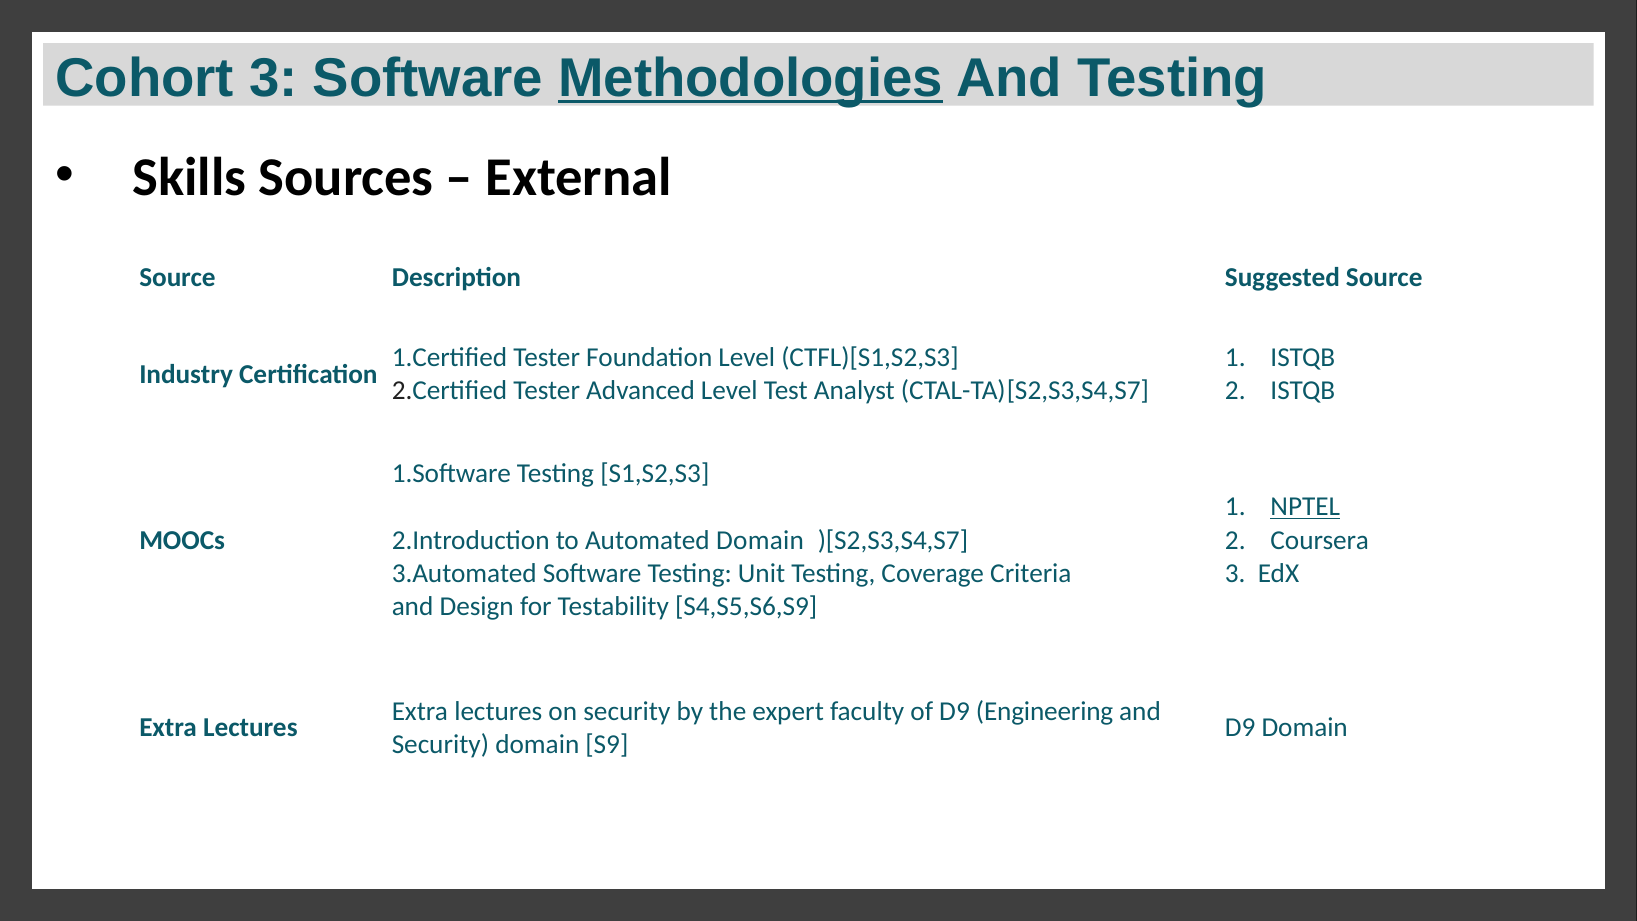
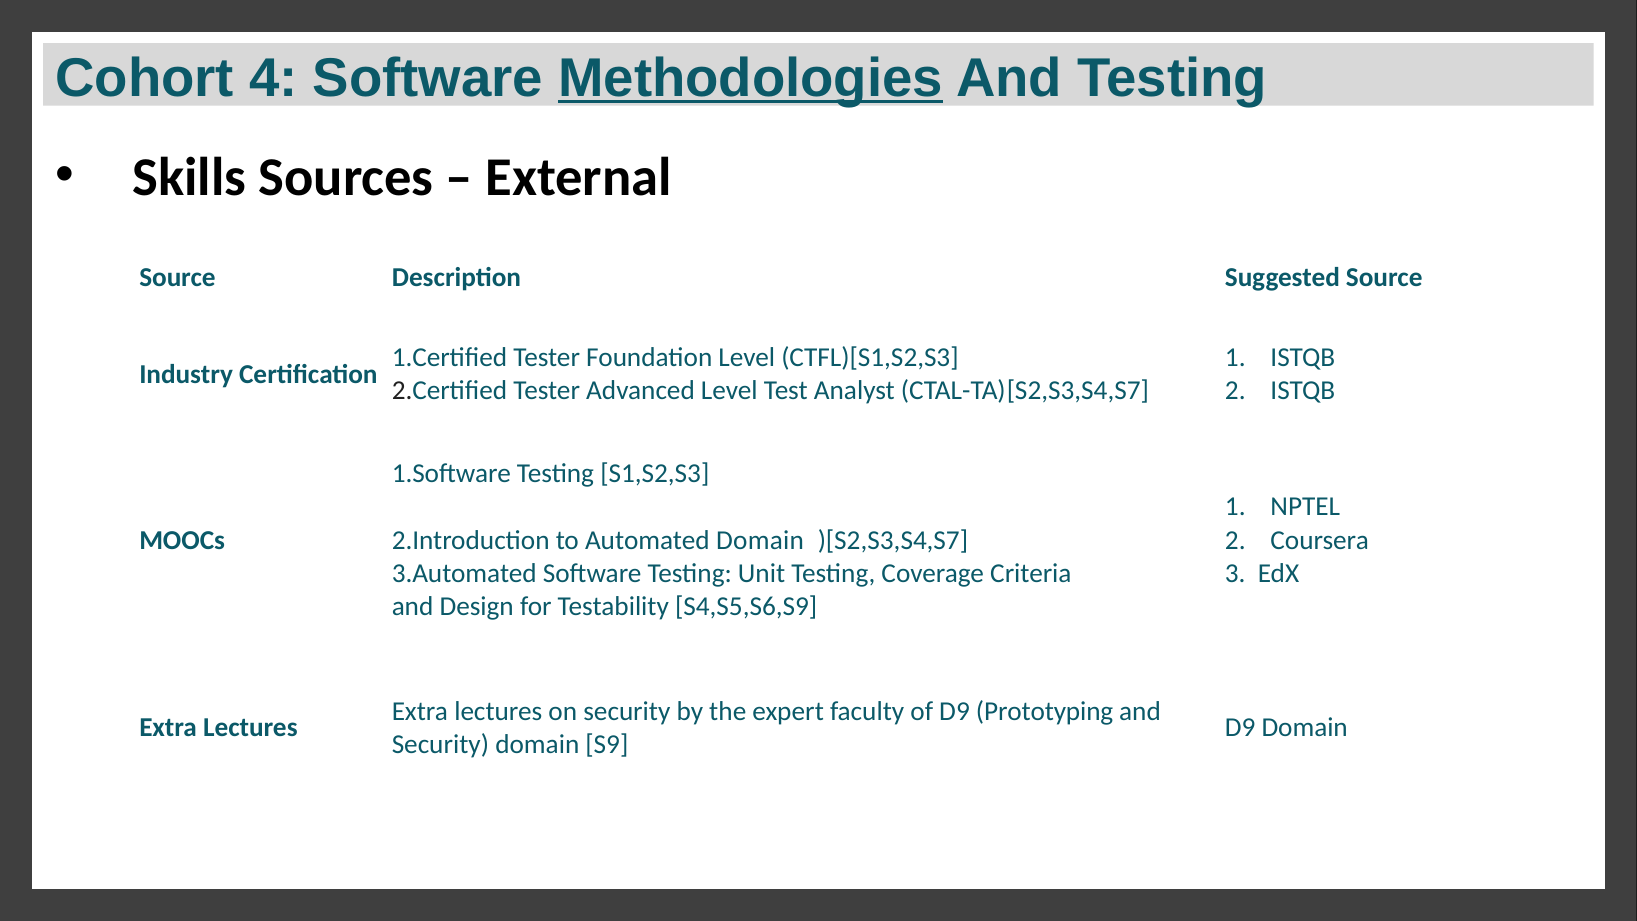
Cohort 3: 3 -> 4
NPTEL underline: present -> none
Engineering: Engineering -> Prototyping
